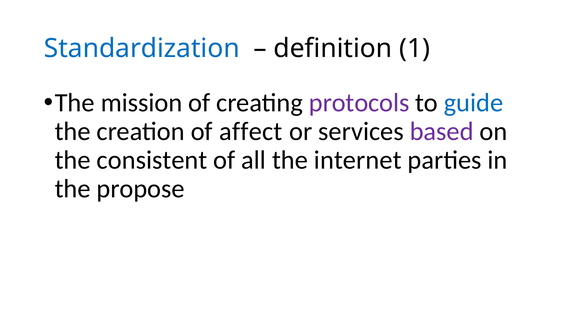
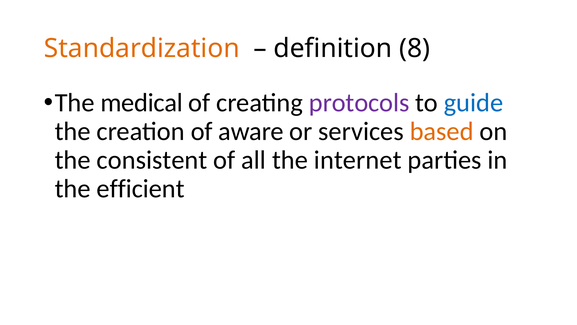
Standardization colour: blue -> orange
1: 1 -> 8
mission: mission -> medical
affect: affect -> aware
based colour: purple -> orange
propose: propose -> efficient
